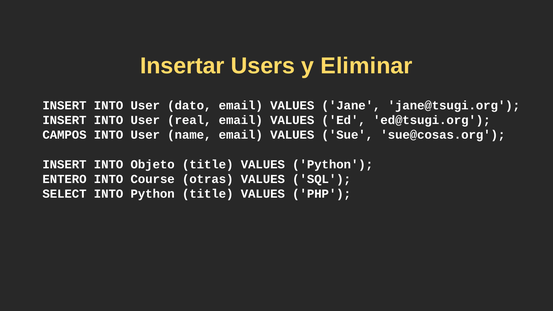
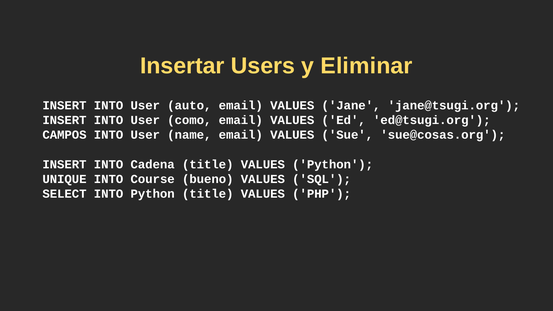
dato: dato -> auto
real: real -> como
Objeto: Objeto -> Cadena
ENTERO: ENTERO -> UNIQUE
otras: otras -> bueno
